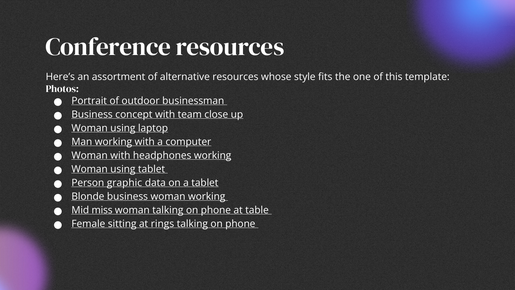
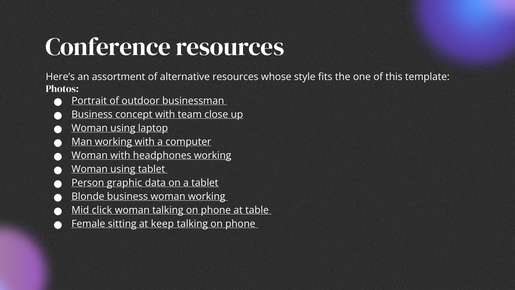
miss: miss -> click
rings: rings -> keep
